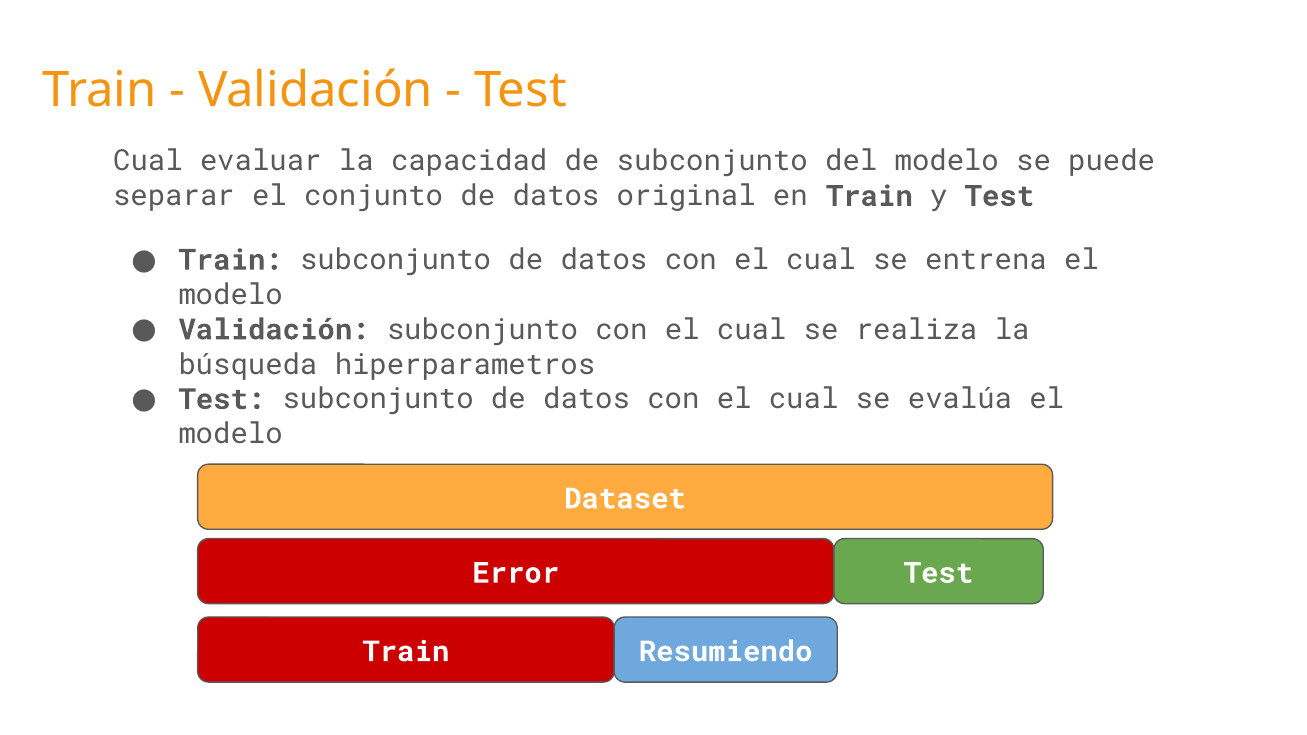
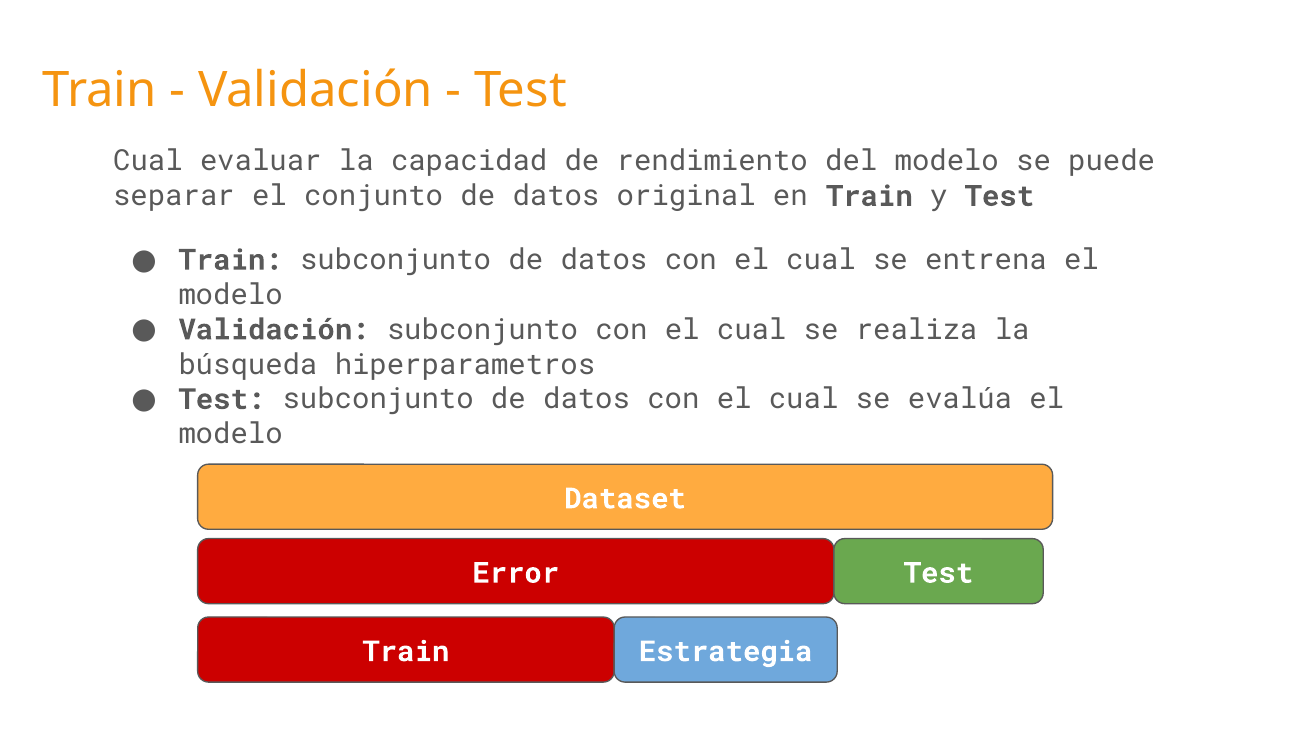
de subconjunto: subconjunto -> rendimiento
Resumiendo: Resumiendo -> Estrategia
